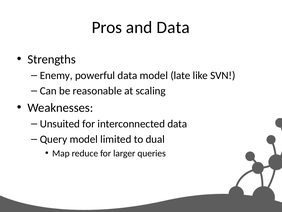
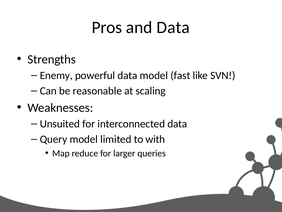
late: late -> fast
dual: dual -> with
